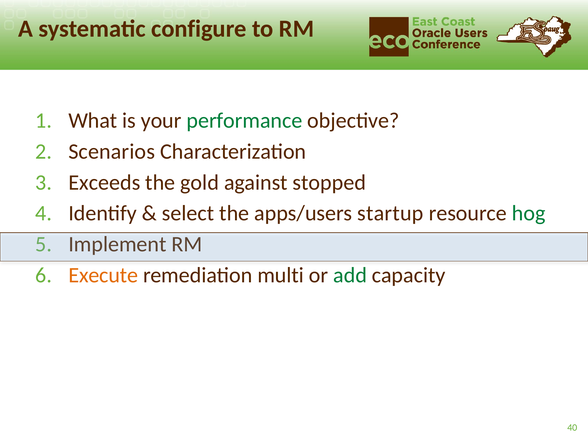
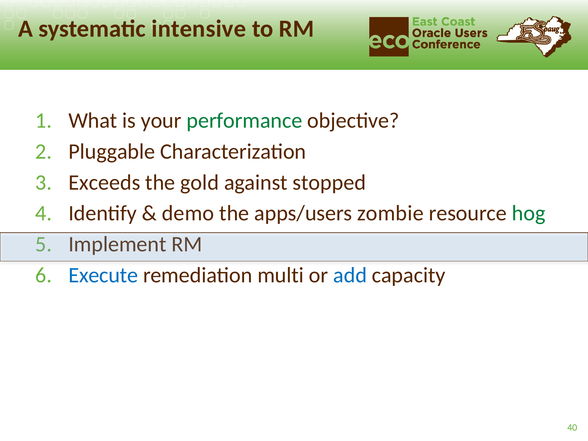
configure: configure -> intensive
Scenarios: Scenarios -> Pluggable
select: select -> demo
startup: startup -> zombie
Execute colour: orange -> blue
add colour: green -> blue
